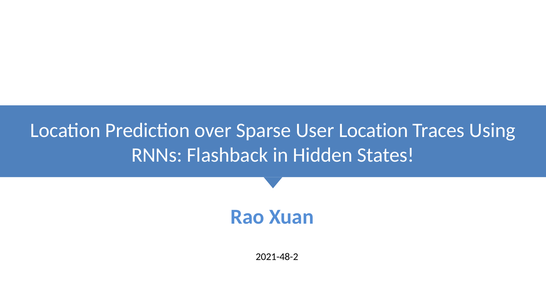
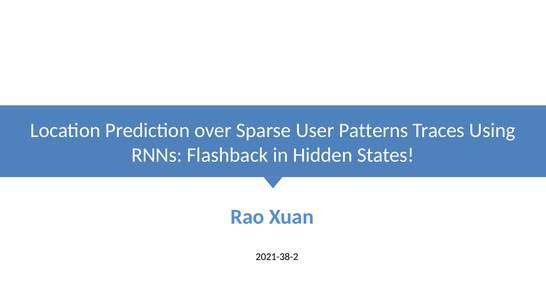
User Location: Location -> Patterns
2021-48-2: 2021-48-2 -> 2021-38-2
